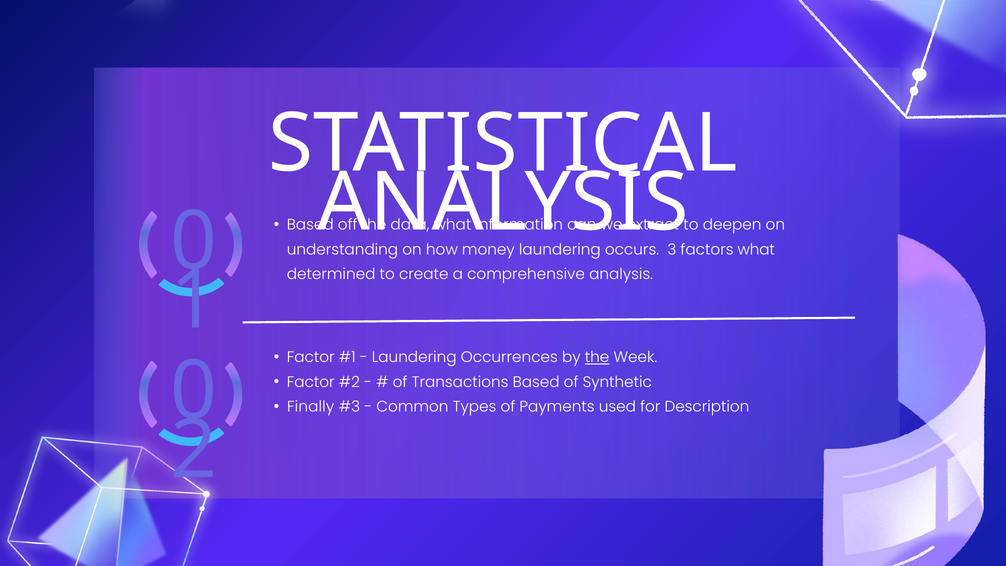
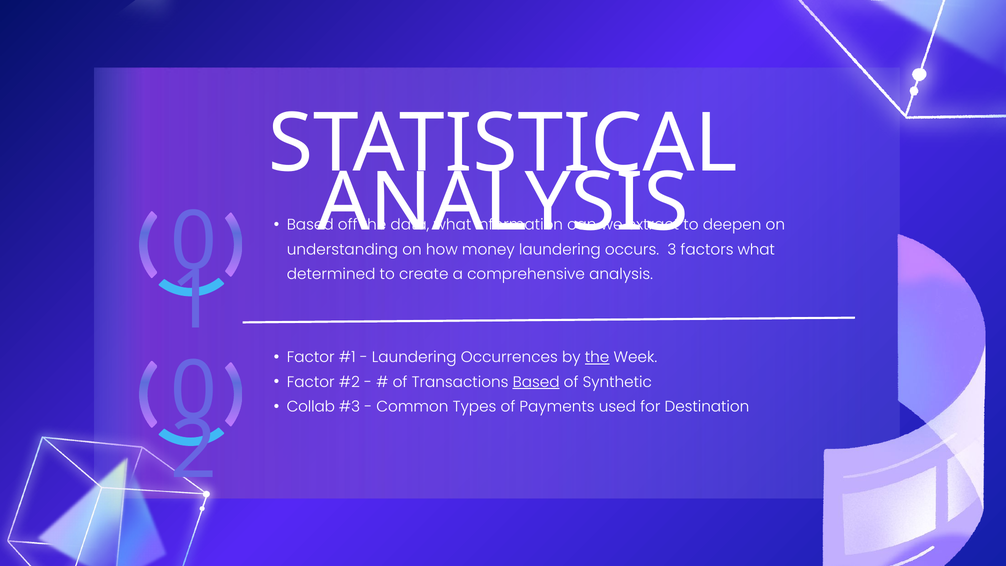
Based at (536, 382) underline: none -> present
Finally: Finally -> Collab
Description: Description -> Destination
